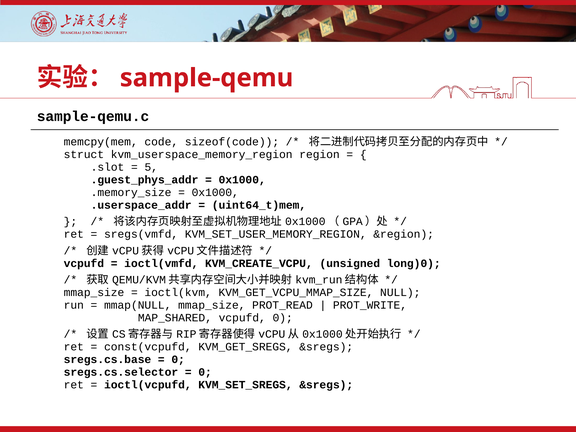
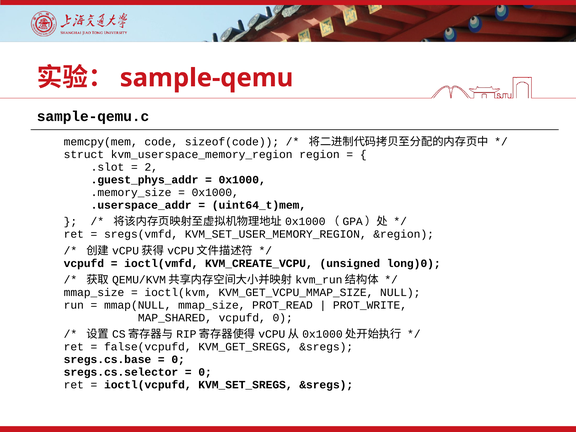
5: 5 -> 2
const(vcpufd: const(vcpufd -> false(vcpufd
